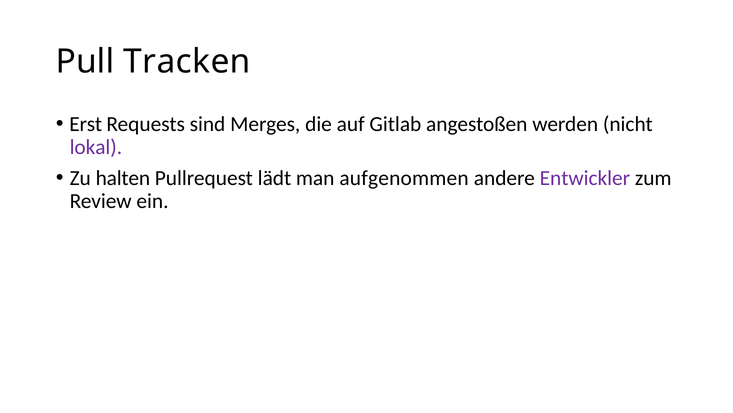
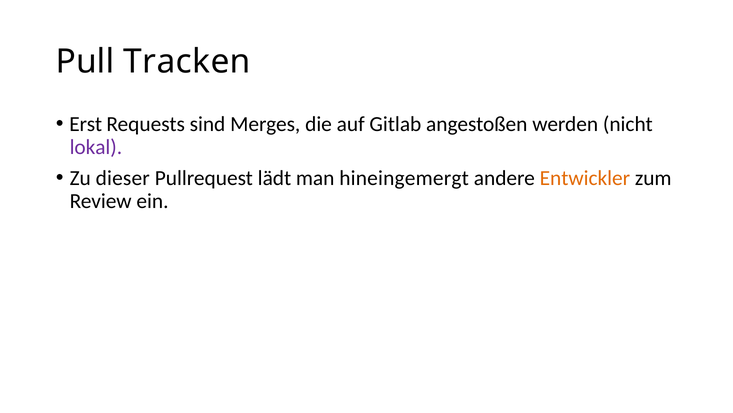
halten: halten -> dieser
aufgenommen: aufgenommen -> hineingemergt
Entwickler colour: purple -> orange
